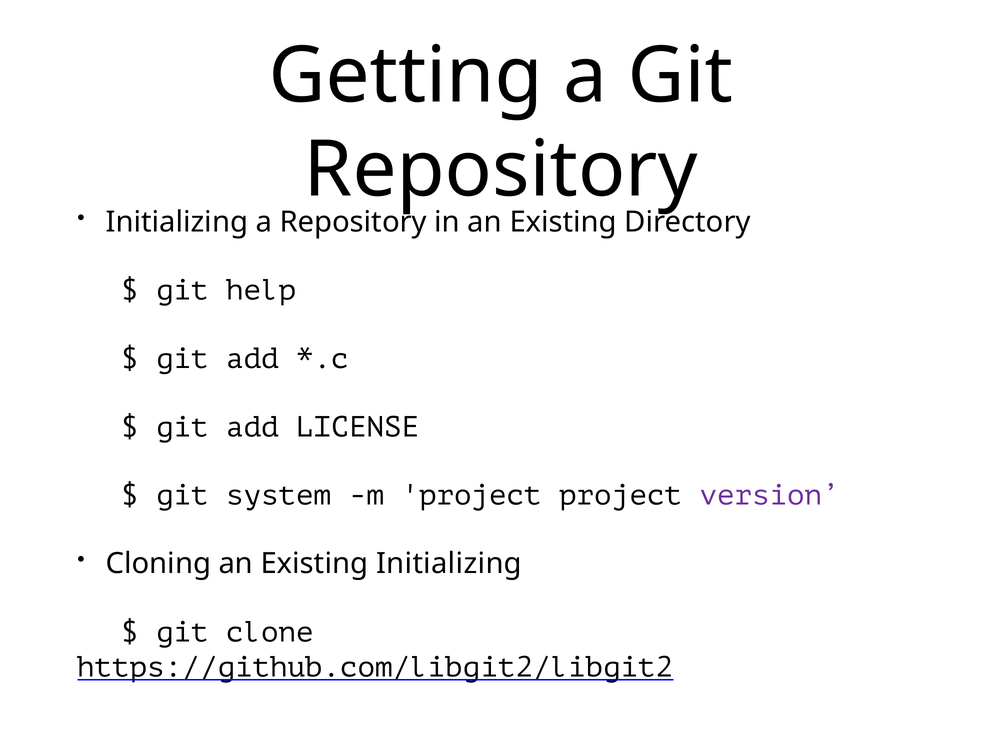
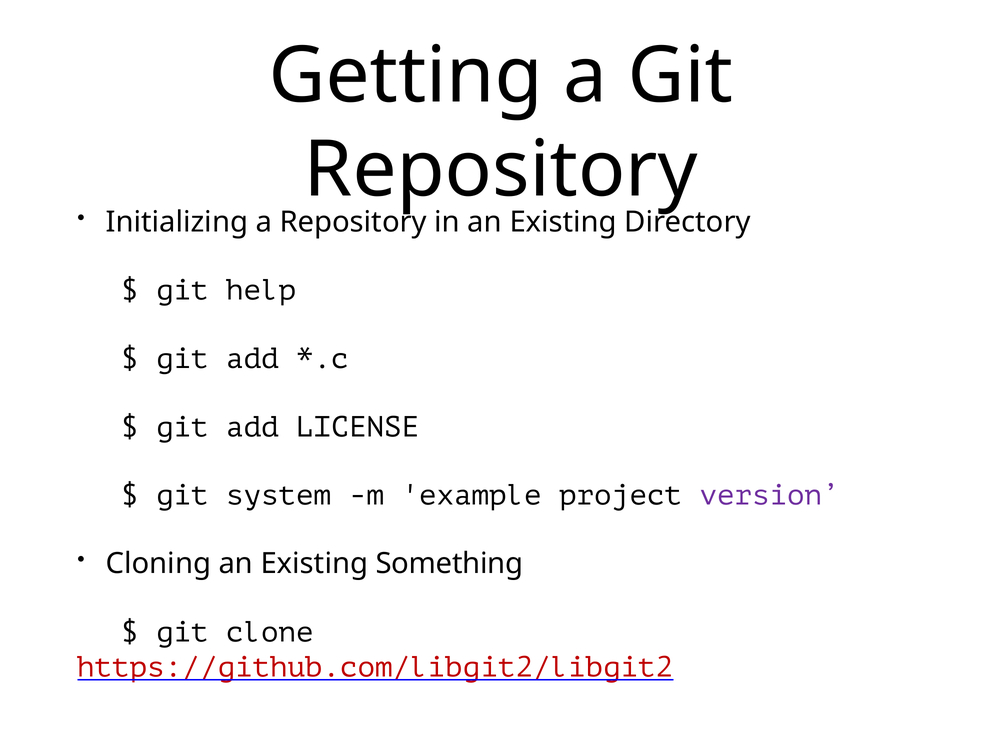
m project: project -> example
Existing Initializing: Initializing -> Something
https://github.com/libgit2/libgit2 colour: black -> red
